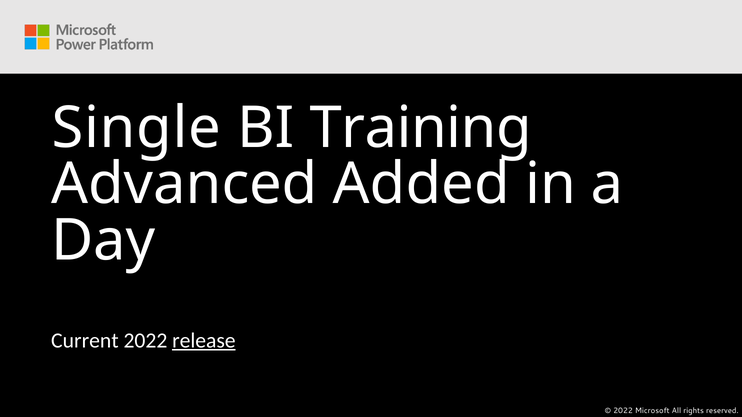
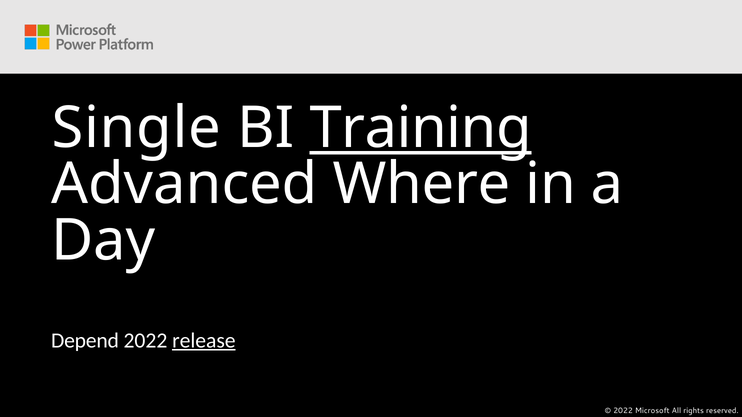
Training underline: none -> present
Added: Added -> Where
Current: Current -> Depend
